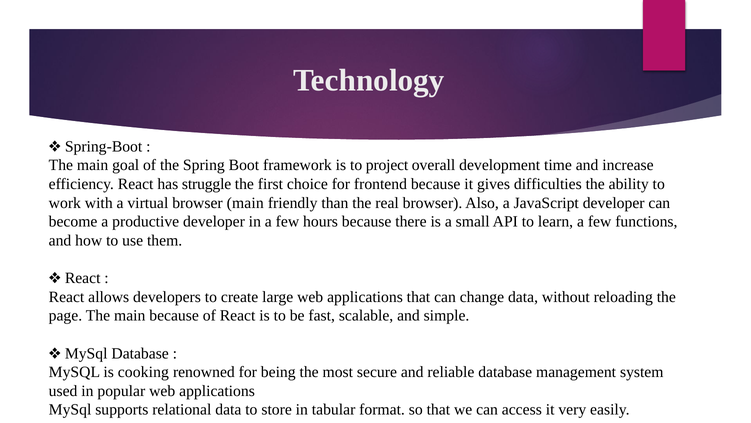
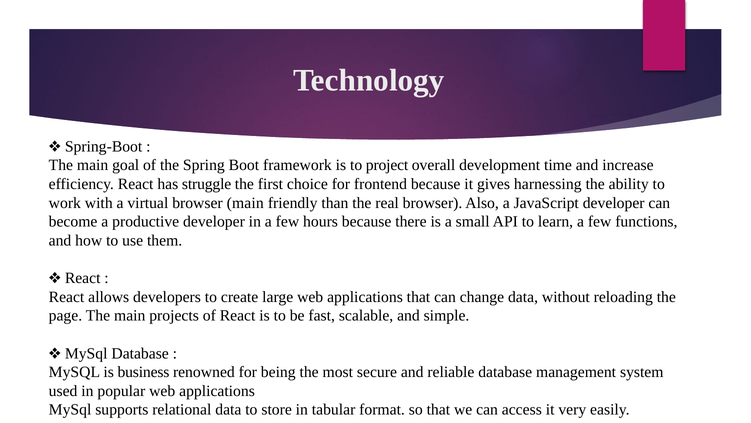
difficulties: difficulties -> harnessing
main because: because -> projects
cooking: cooking -> business
